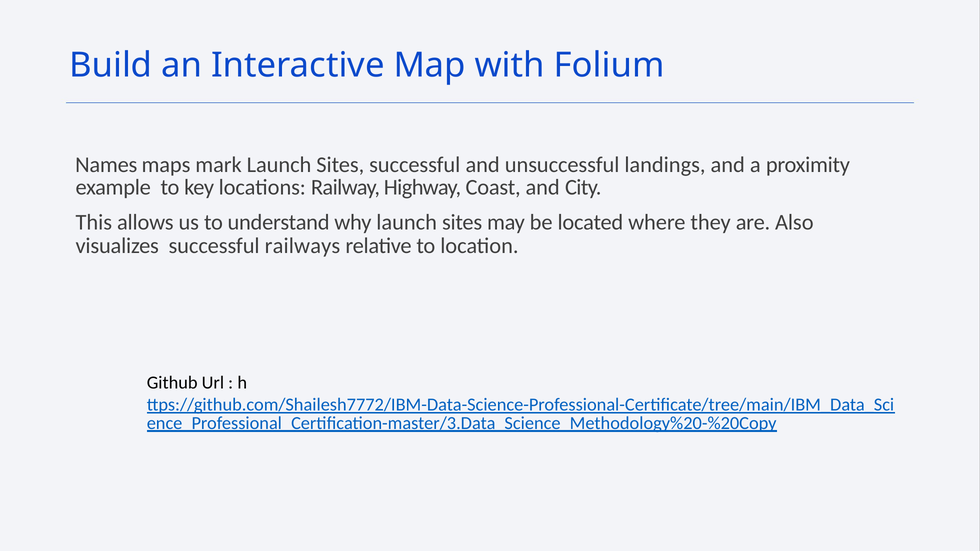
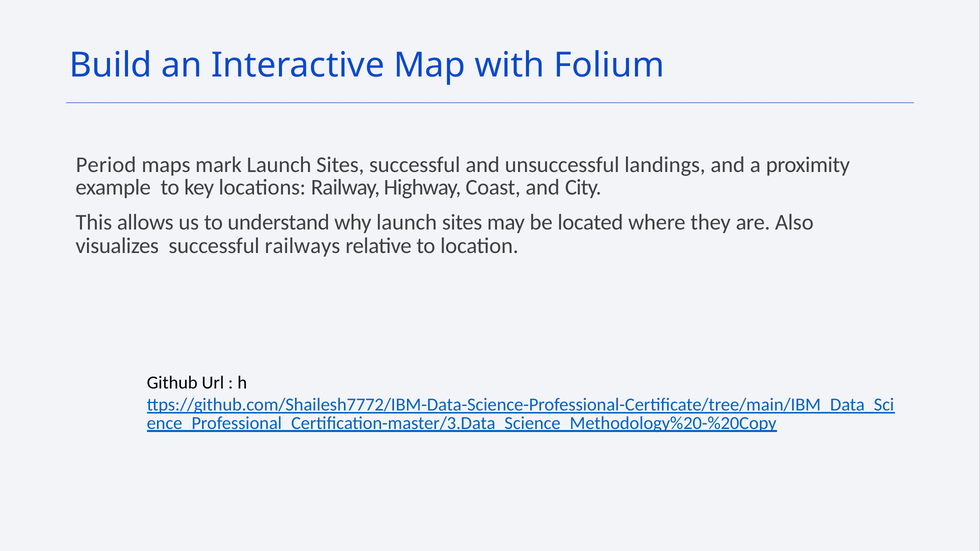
Names: Names -> Period
